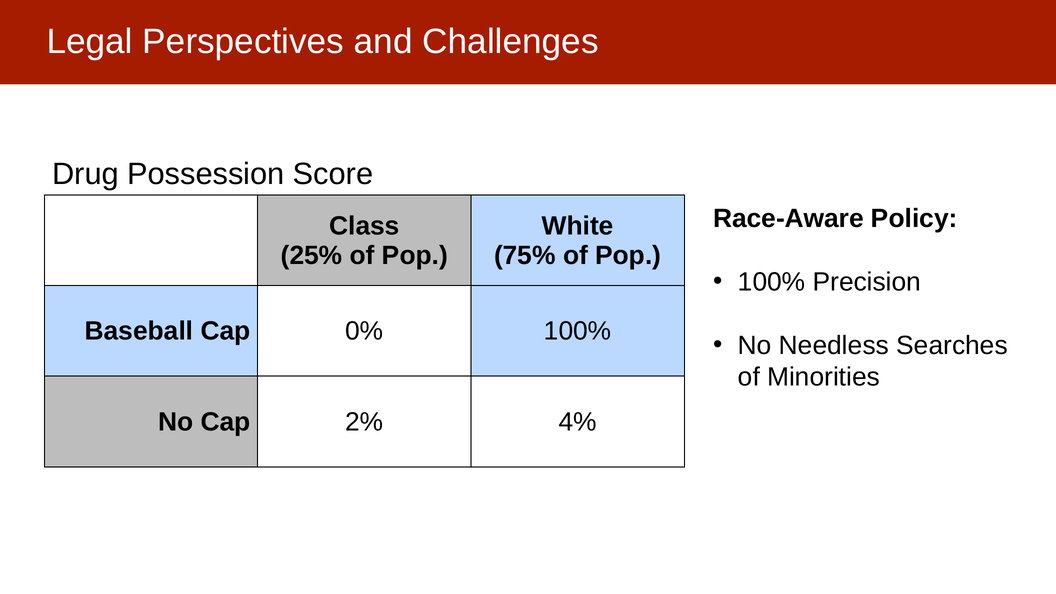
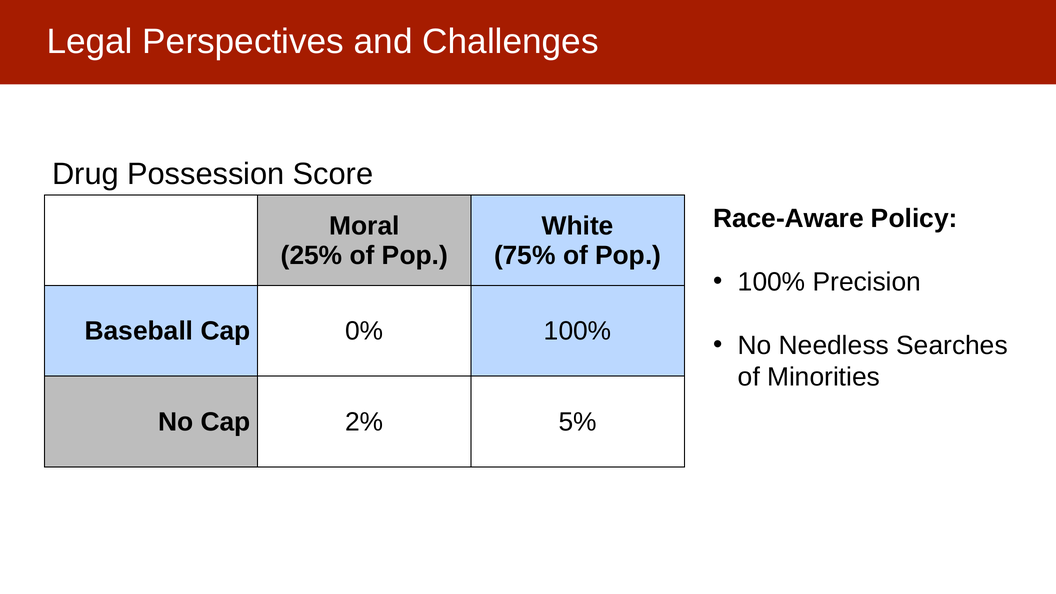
Class: Class -> Moral
4%: 4% -> 5%
